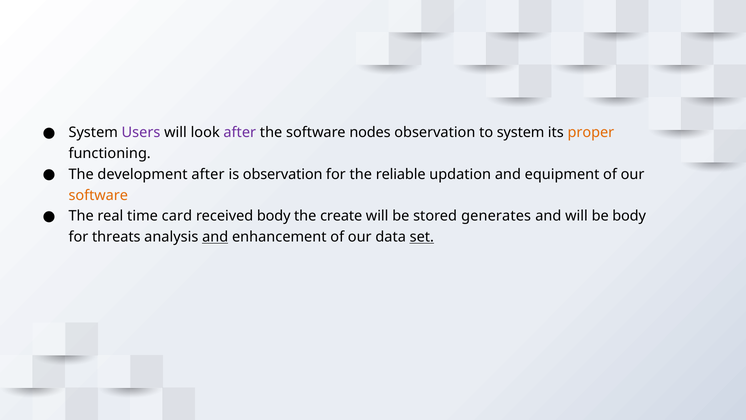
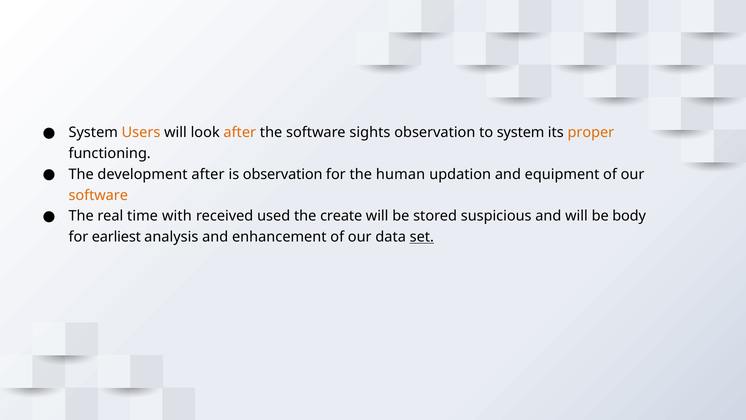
Users colour: purple -> orange
after at (240, 132) colour: purple -> orange
nodes: nodes -> sights
reliable: reliable -> human
card: card -> with
received body: body -> used
generates: generates -> suspicious
threats: threats -> earliest
and at (215, 237) underline: present -> none
